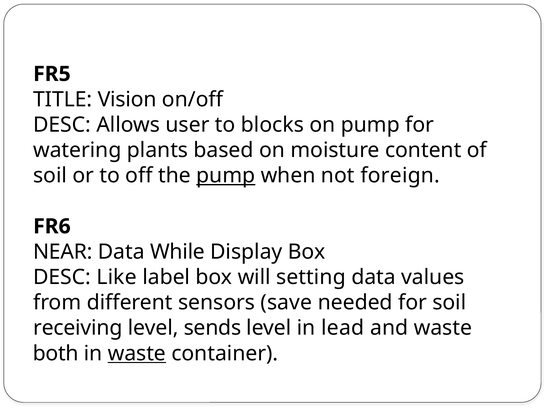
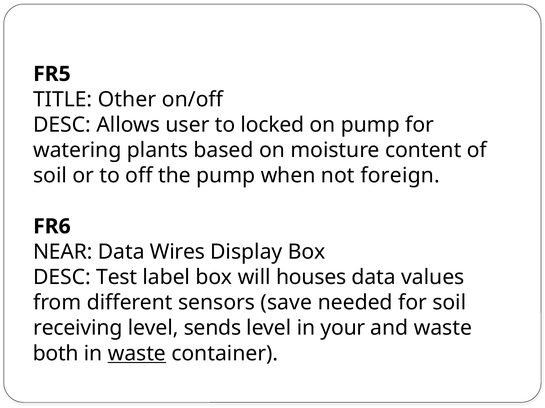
Vision: Vision -> Other
blocks: blocks -> locked
pump at (226, 176) underline: present -> none
While: While -> Wires
Like: Like -> Test
setting: setting -> houses
lead: lead -> your
